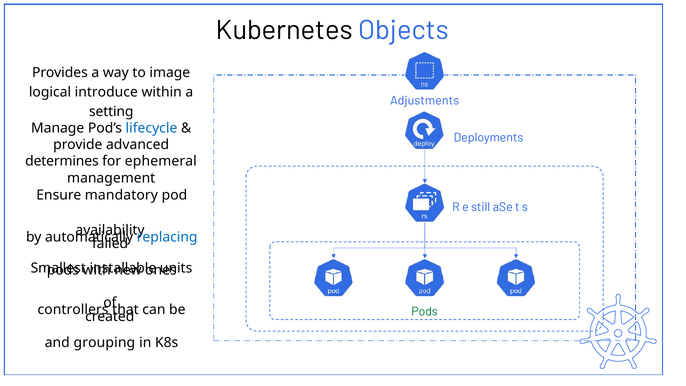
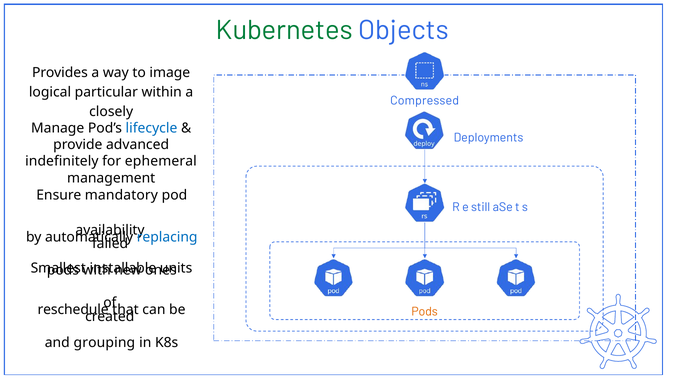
Kubernetes colour: black -> green
introduce: introduce -> particular
Adjustments: Adjustments -> Compressed
setting: setting -> closely
determines: determines -> indefinitely
controllers: controllers -> reschedule
Pods at (425, 312) colour: green -> orange
